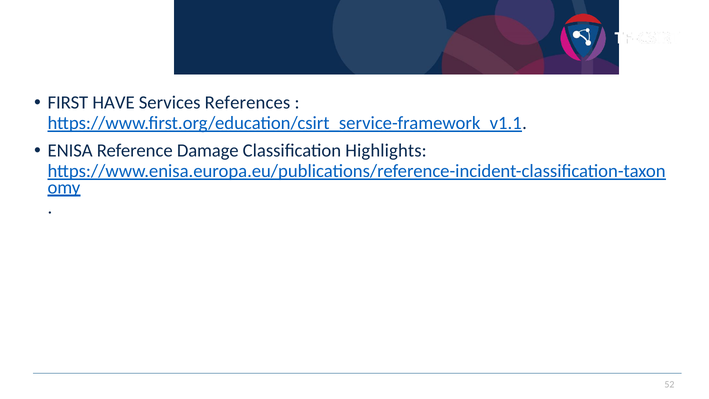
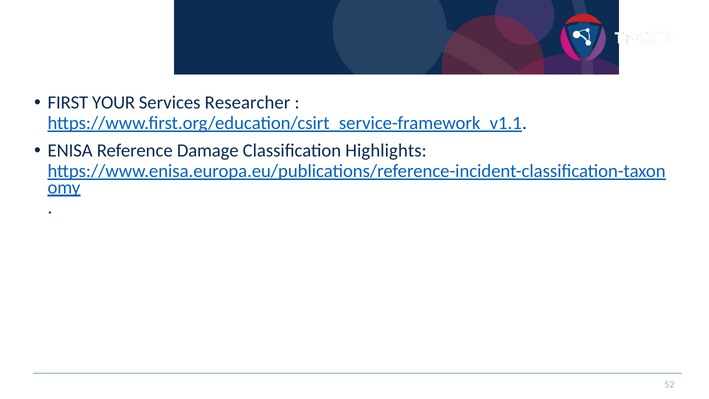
HAVE: HAVE -> YOUR
References: References -> Researcher
